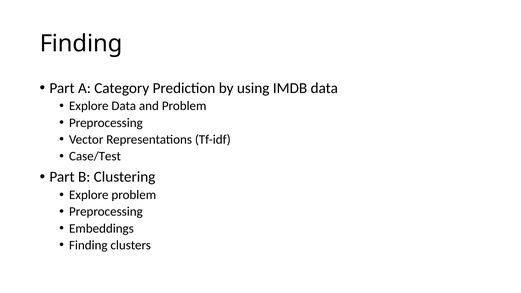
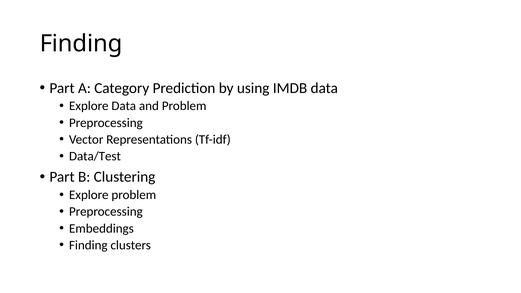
Case/Test: Case/Test -> Data/Test
